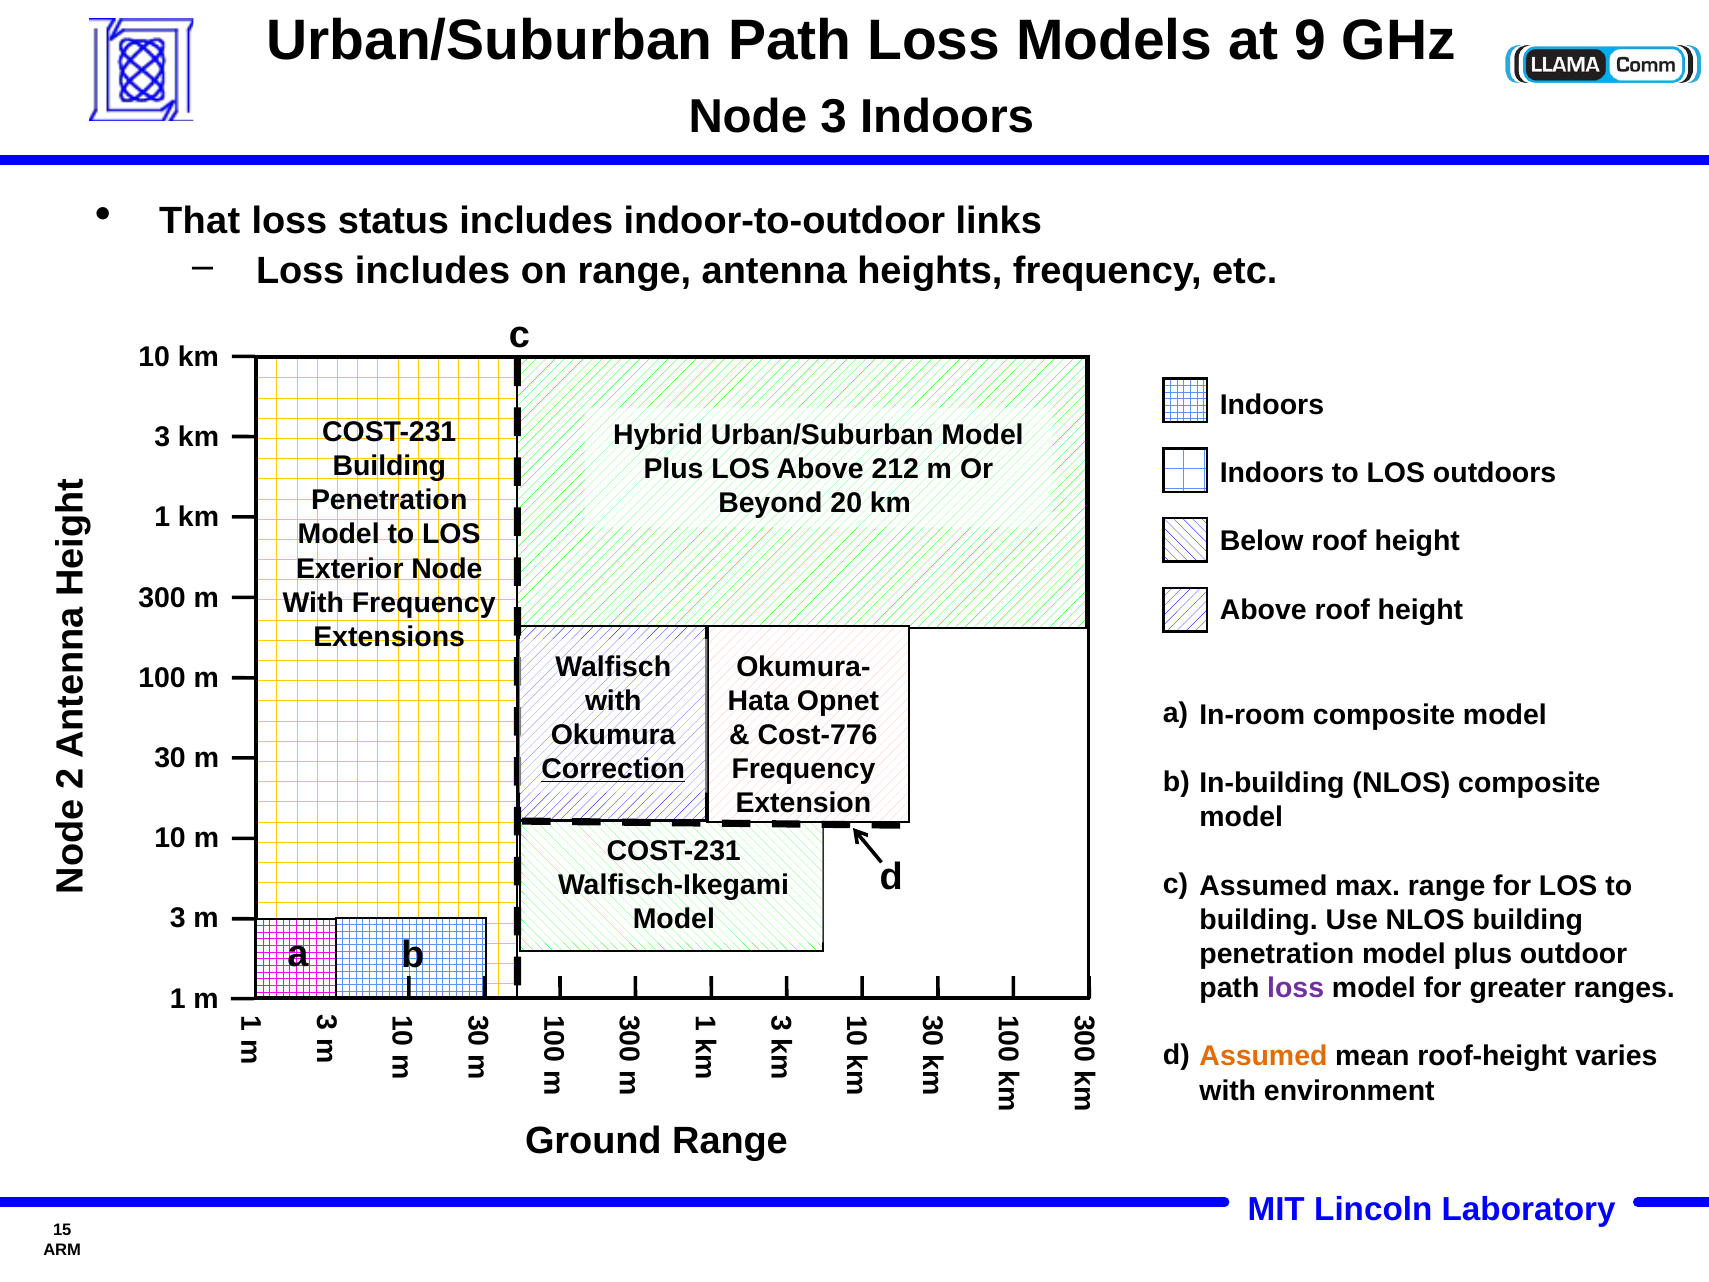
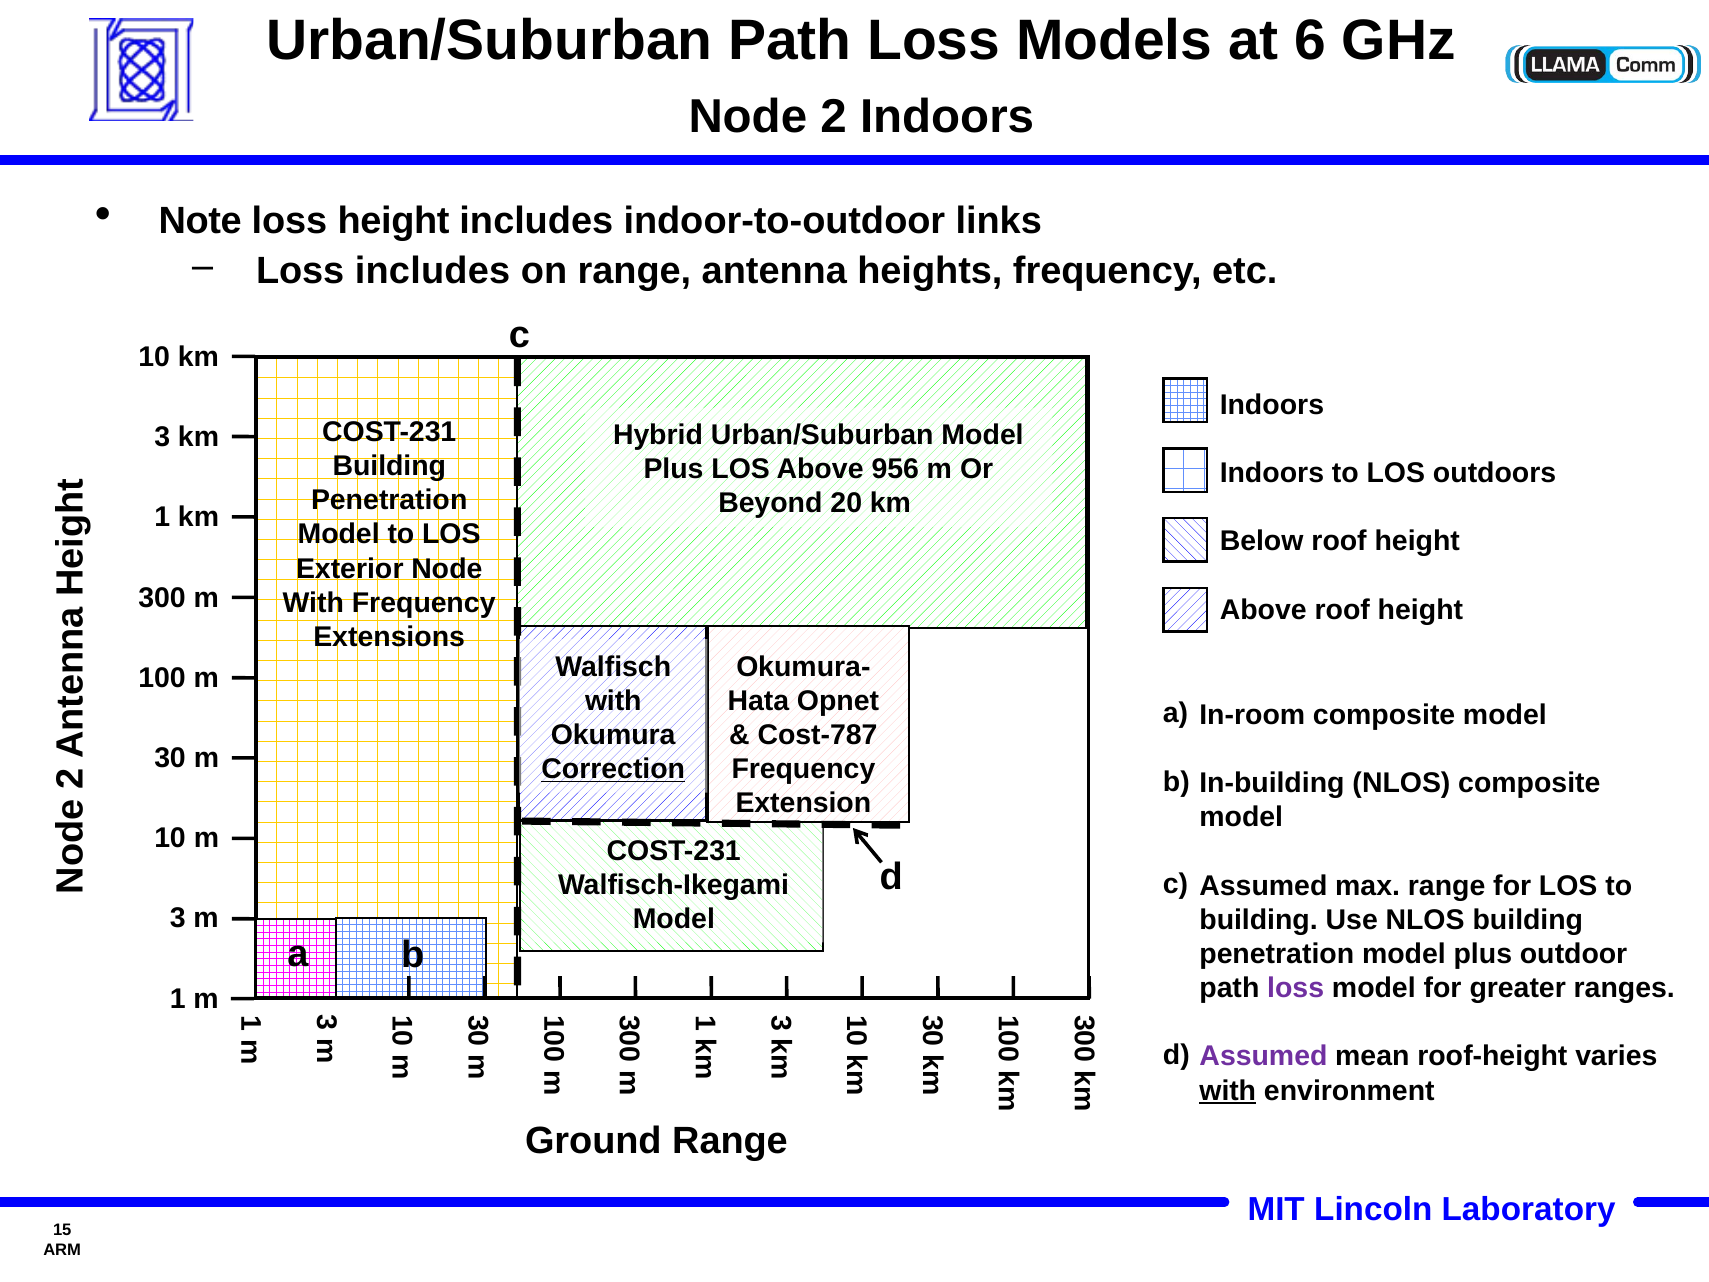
9: 9 -> 6
Node 3: 3 -> 2
That: That -> Note
loss status: status -> height
212: 212 -> 956
Cost-776: Cost-776 -> Cost-787
Assumed at (1263, 1056) colour: orange -> purple
with at (1228, 1091) underline: none -> present
